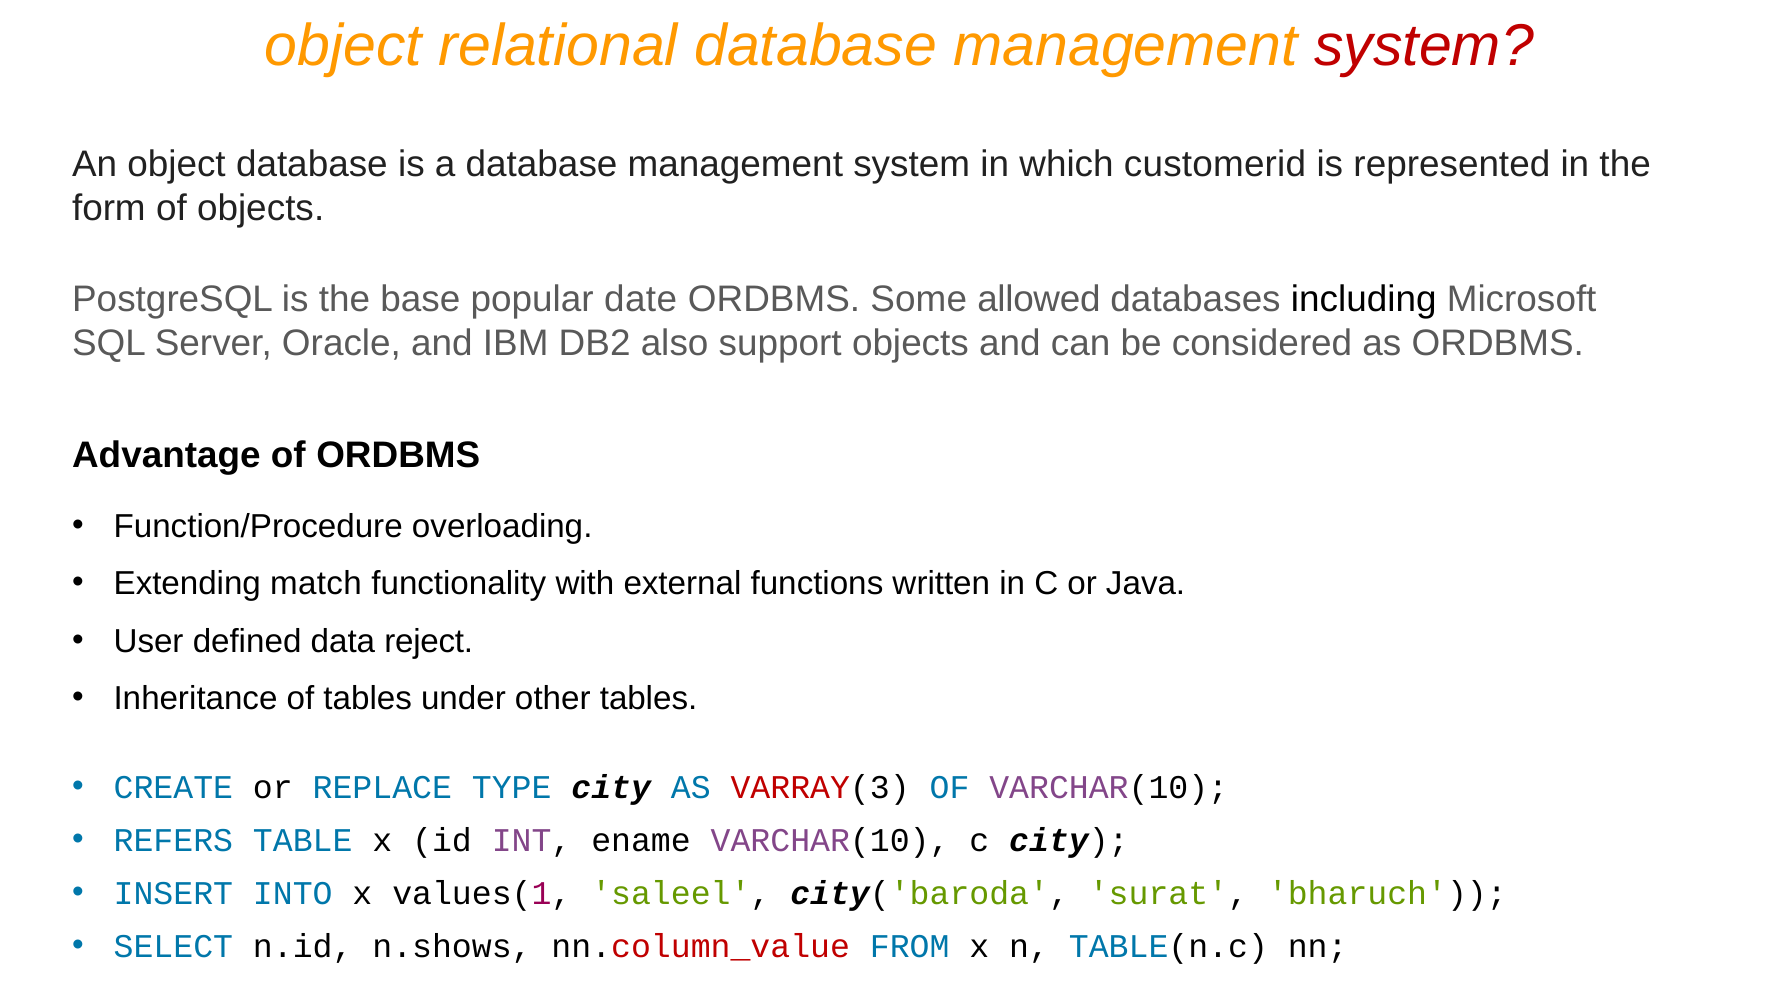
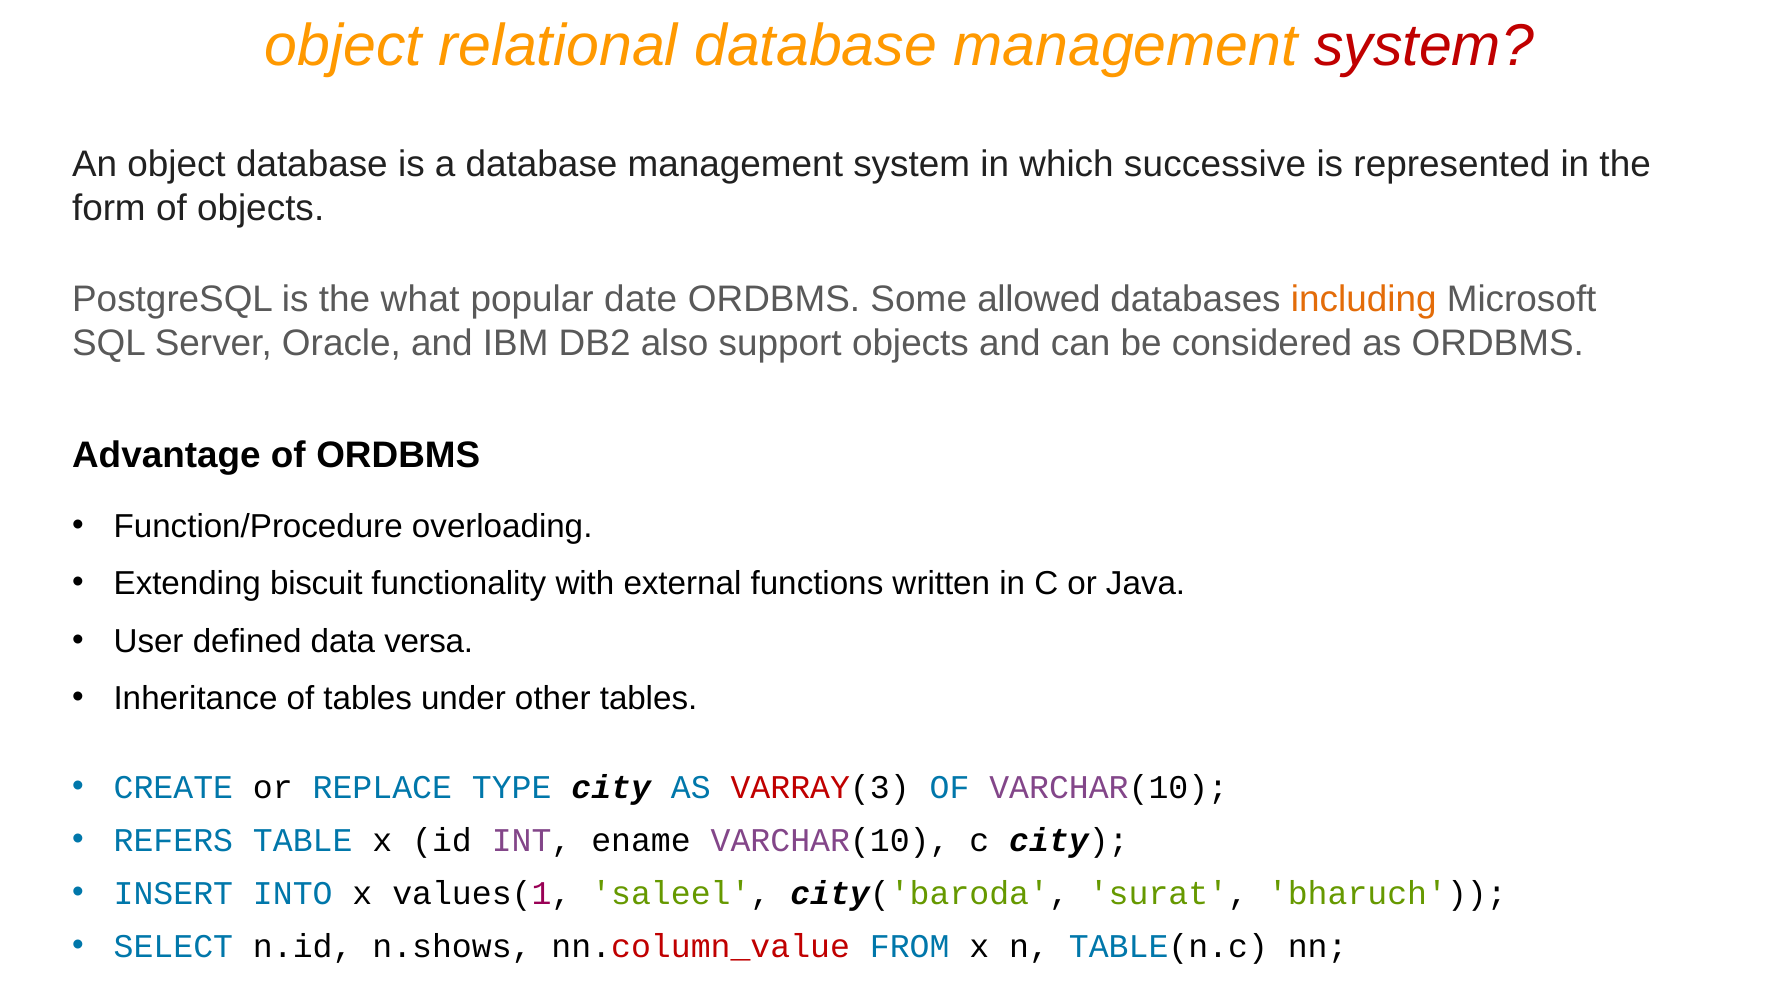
customerid: customerid -> successive
base: base -> what
including colour: black -> orange
match: match -> biscuit
reject: reject -> versa
